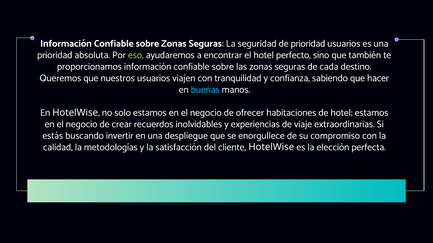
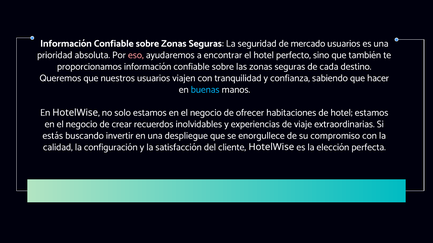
de prioridad: prioridad -> mercado
eso colour: light green -> pink
metodologías: metodologías -> configuración
